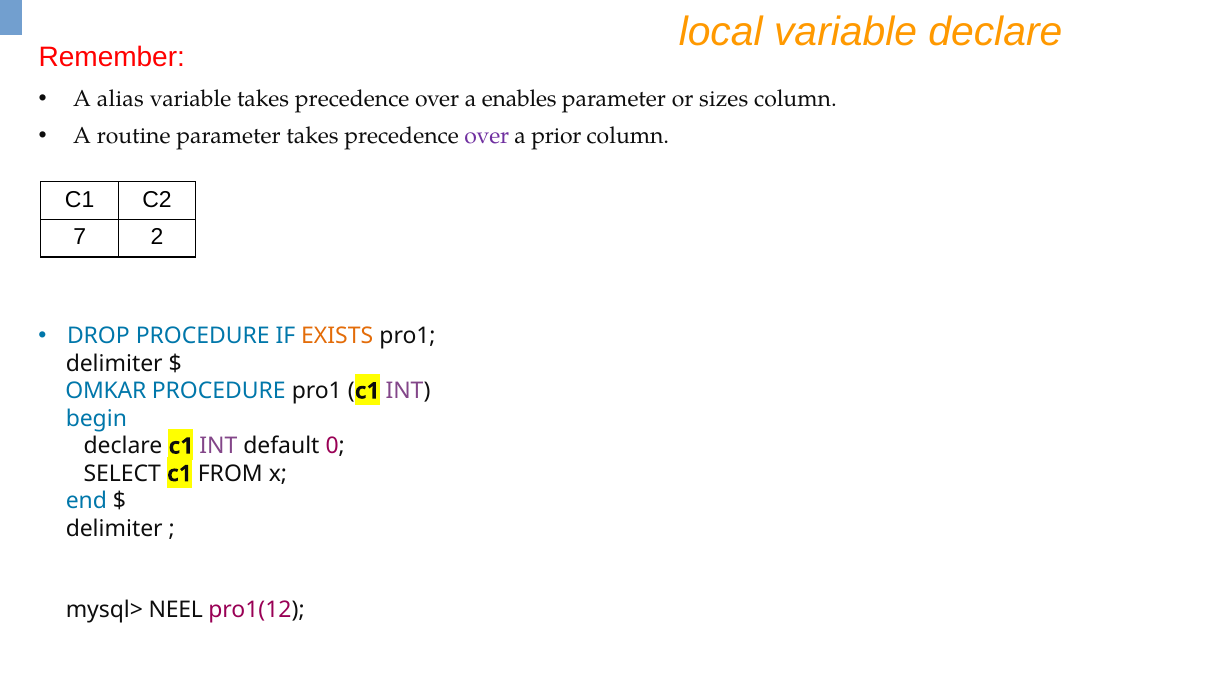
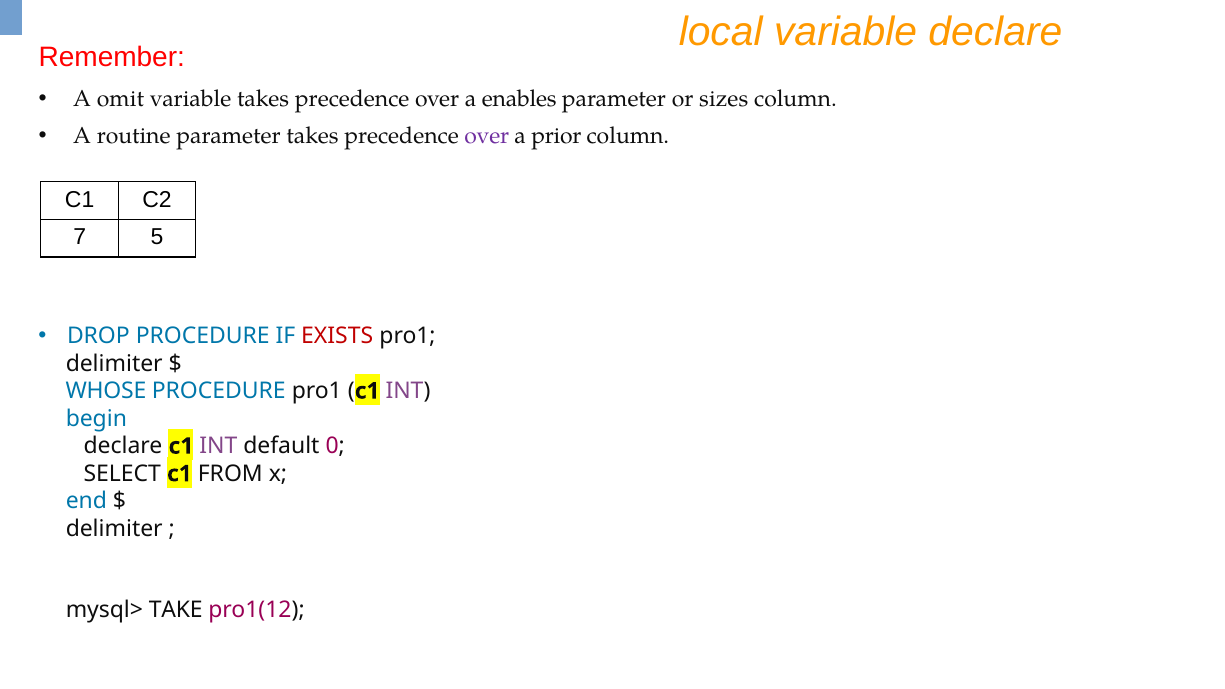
alias: alias -> omit
2: 2 -> 5
EXISTS colour: orange -> red
OMKAR: OMKAR -> WHOSE
NEEL: NEEL -> TAKE
